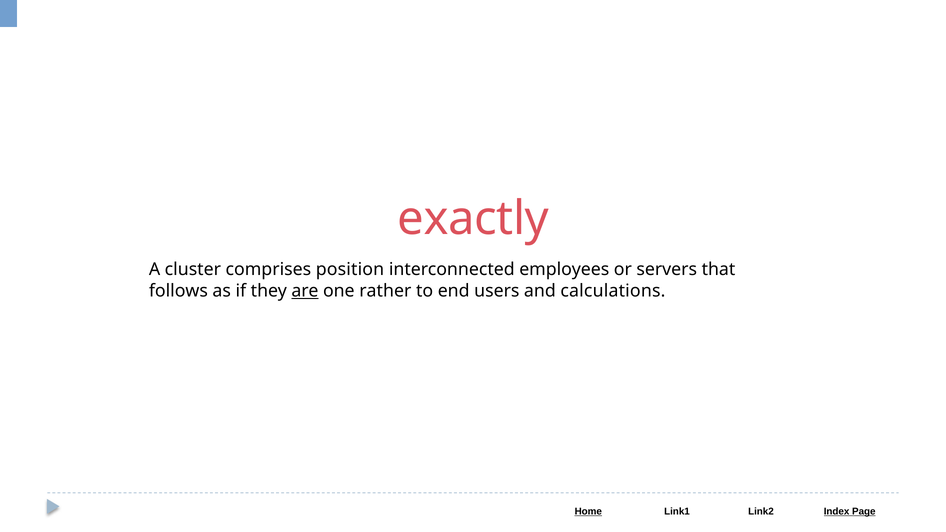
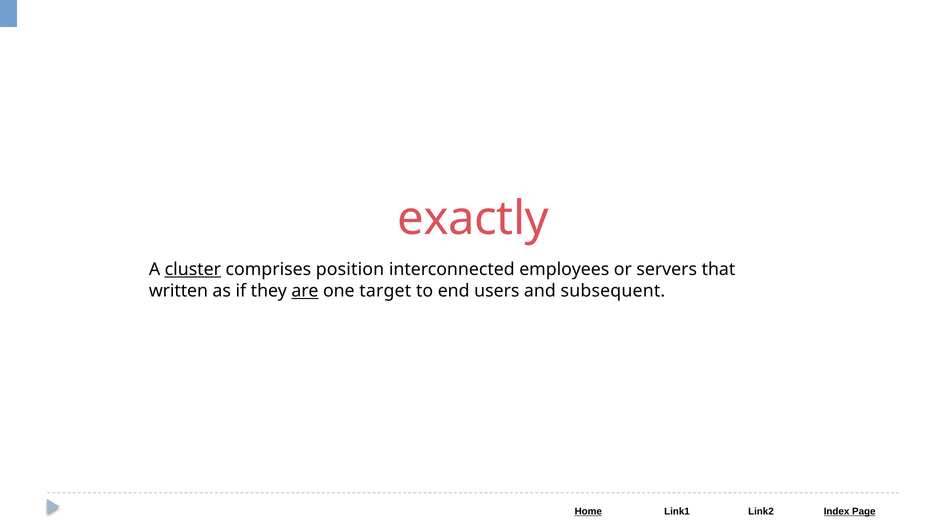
cluster underline: none -> present
follows: follows -> written
rather: rather -> target
calculations: calculations -> subsequent
